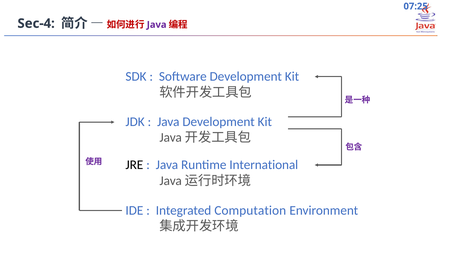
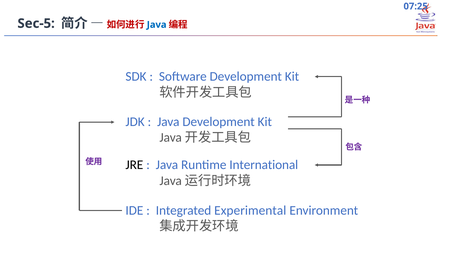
Sec-4: Sec-4 -> Sec-5
Java at (157, 25) colour: purple -> blue
Computation: Computation -> Experimental
